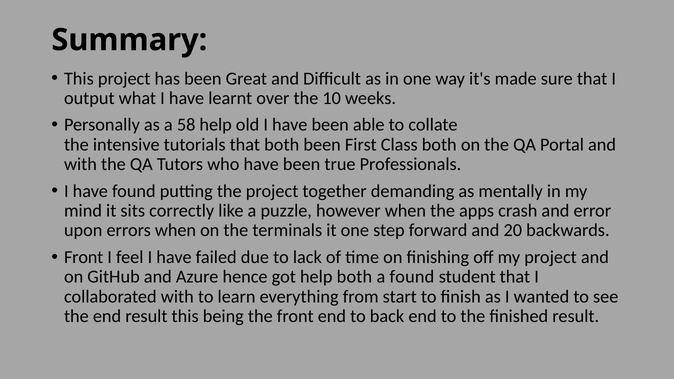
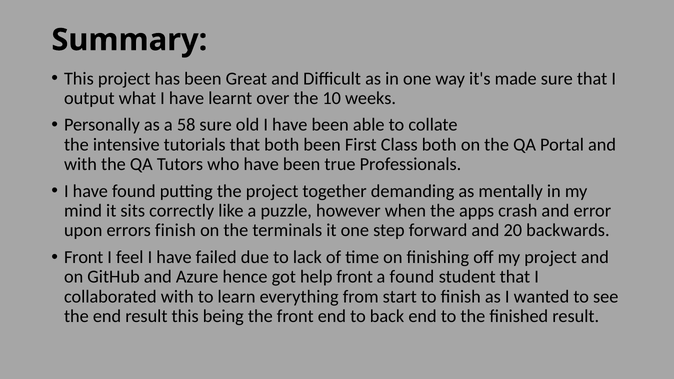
58 help: help -> sure
errors when: when -> finish
help both: both -> front
